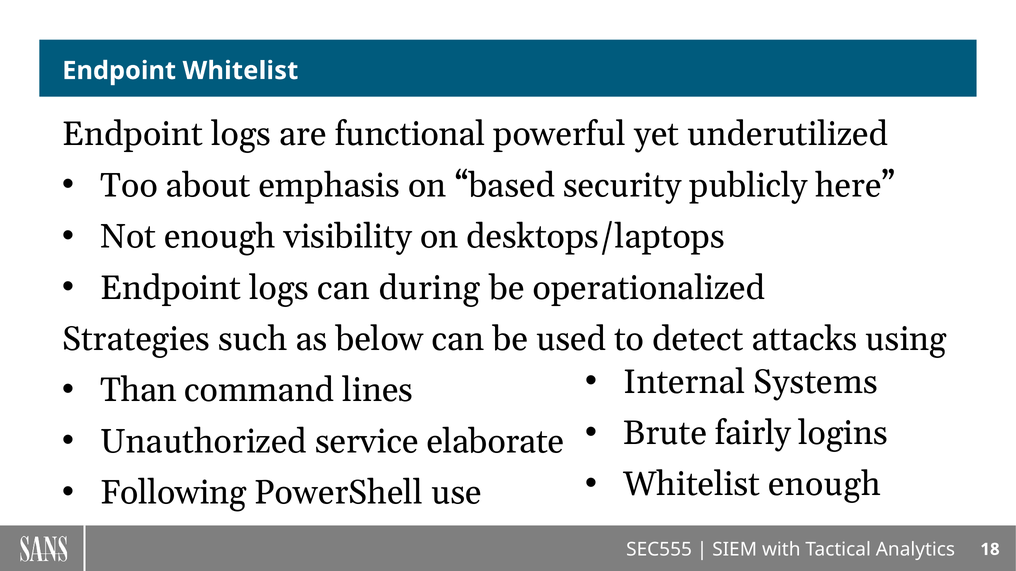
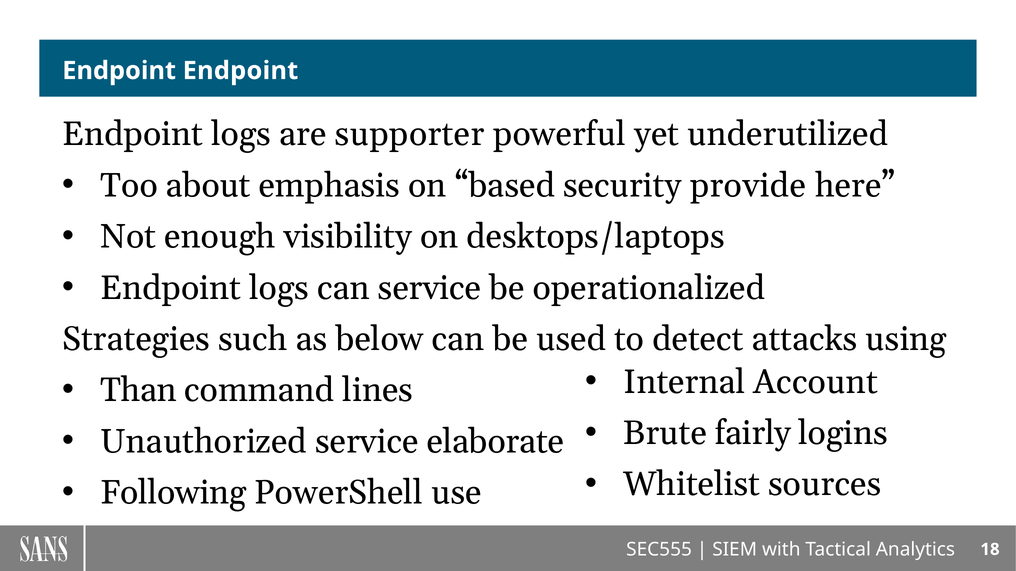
Whitelist at (240, 71): Whitelist -> Endpoint
functional: functional -> supporter
publicly: publicly -> provide
can during: during -> service
Systems: Systems -> Account
Whitelist enough: enough -> sources
